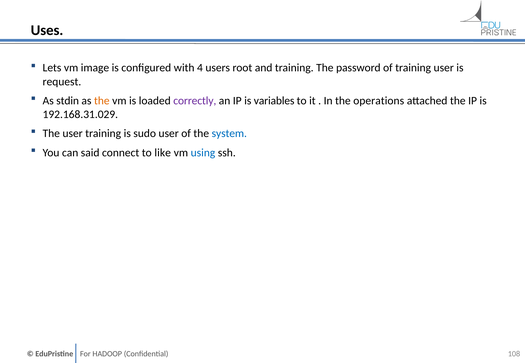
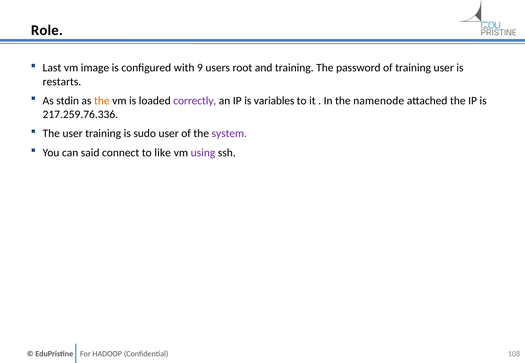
Uses: Uses -> Role
Lets: Lets -> Last
4: 4 -> 9
request: request -> restarts
operations: operations -> namenode
192.168.31.029: 192.168.31.029 -> 217.259.76.336
system colour: blue -> purple
using colour: blue -> purple
